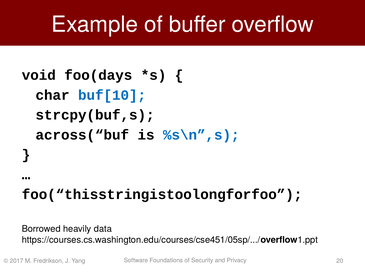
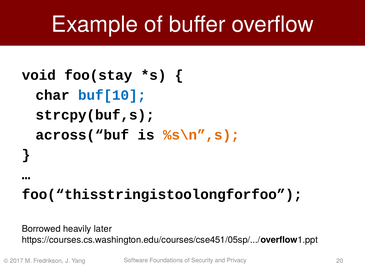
foo(days: foo(days -> foo(stay
%s\n”,s colour: blue -> orange
data: data -> later
